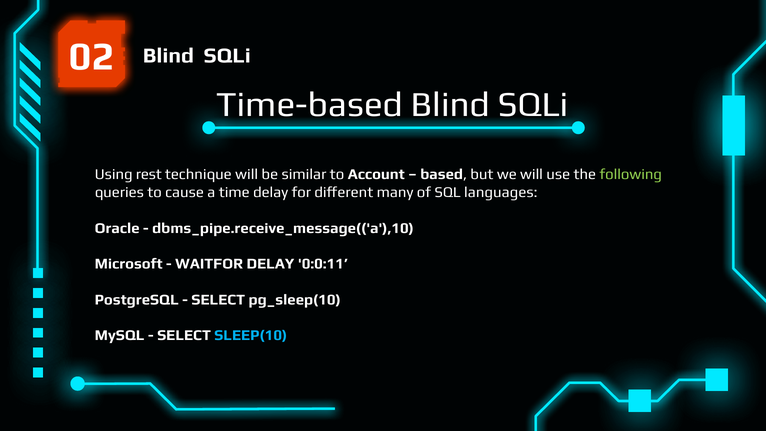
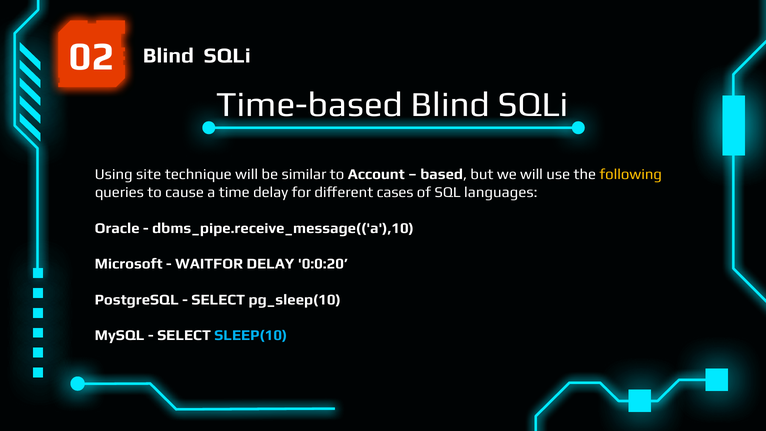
rest: rest -> site
following colour: light green -> yellow
many: many -> cases
0:0:11: 0:0:11 -> 0:0:20
